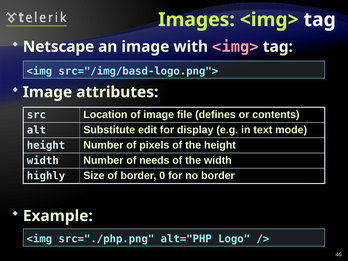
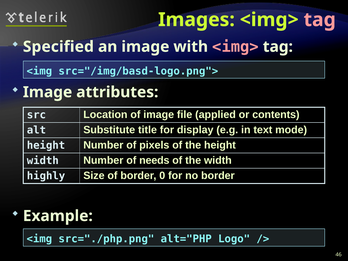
tag at (320, 20) colour: white -> pink
Netscape: Netscape -> Specified
defines: defines -> applied
edit: edit -> title
